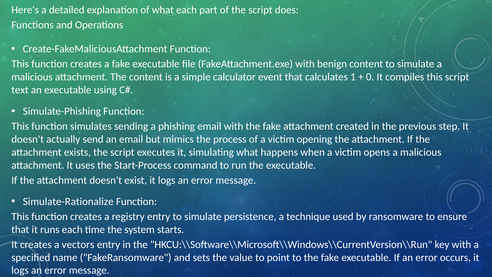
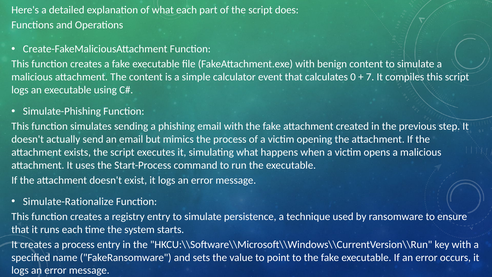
1: 1 -> 0
0: 0 -> 7
text at (20, 90): text -> logs
a vectors: vectors -> process
